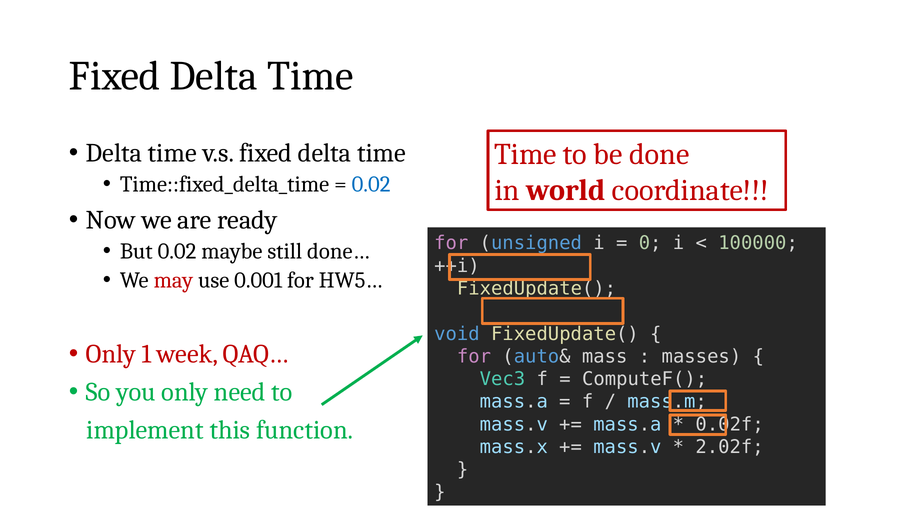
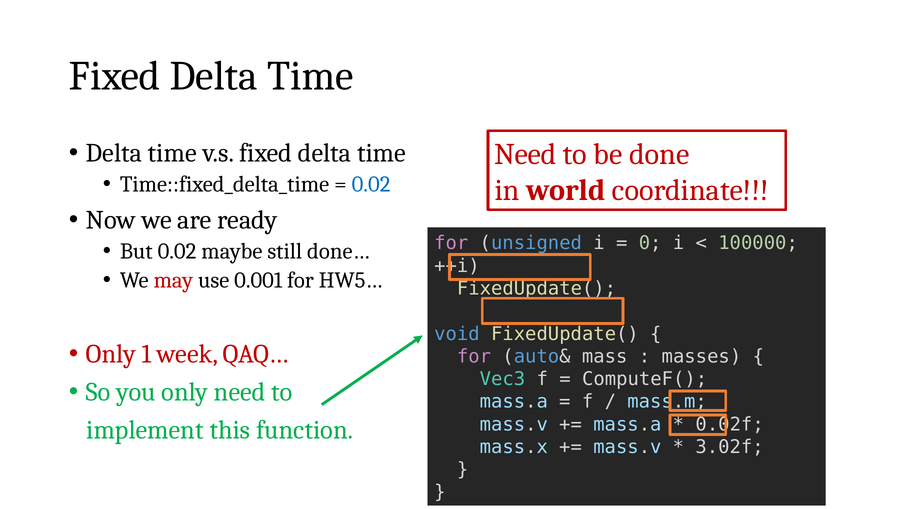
Time at (526, 154): Time -> Need
2.02f: 2.02f -> 3.02f
